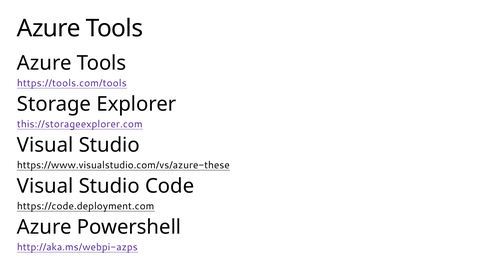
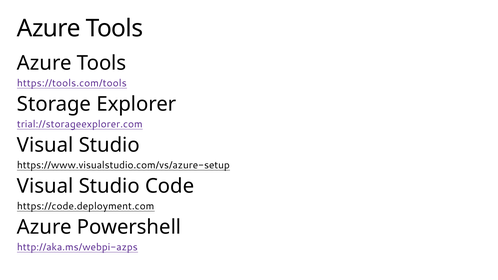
this://storageexplorer.com: this://storageexplorer.com -> trial://storageexplorer.com
https://www.visualstudio.com/vs/azure-these: https://www.visualstudio.com/vs/azure-these -> https://www.visualstudio.com/vs/azure-setup
